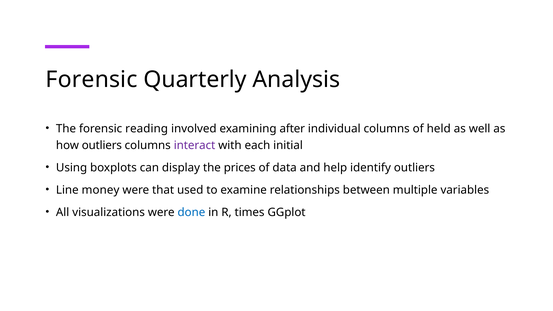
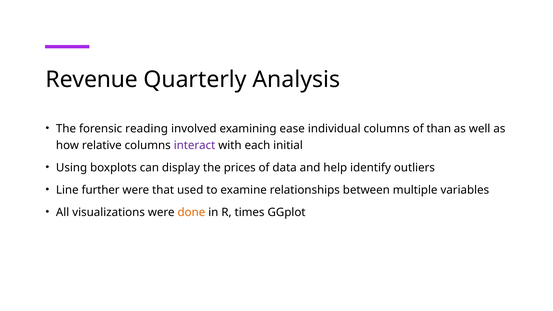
Forensic at (92, 80): Forensic -> Revenue
after: after -> ease
held: held -> than
how outliers: outliers -> relative
money: money -> further
done colour: blue -> orange
